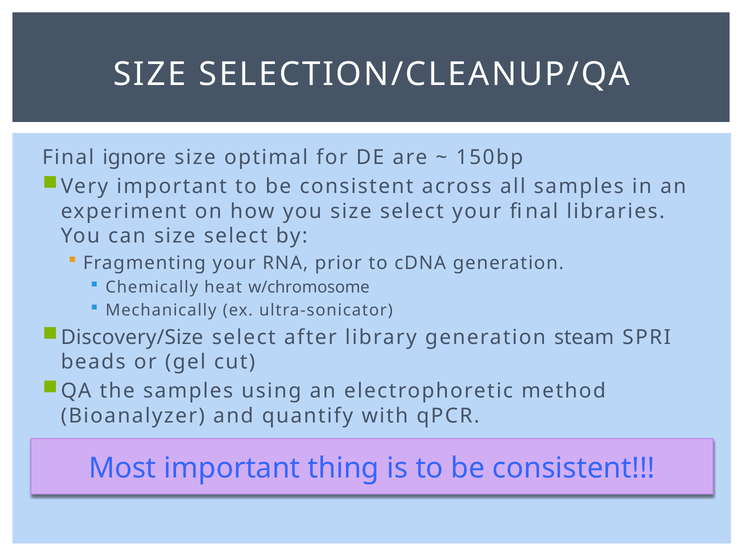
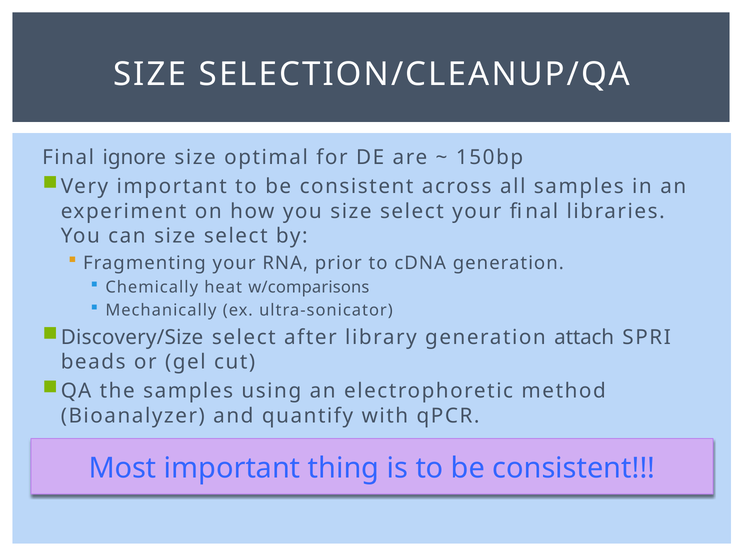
w/chromosome: w/chromosome -> w/comparisons
steam: steam -> attach
